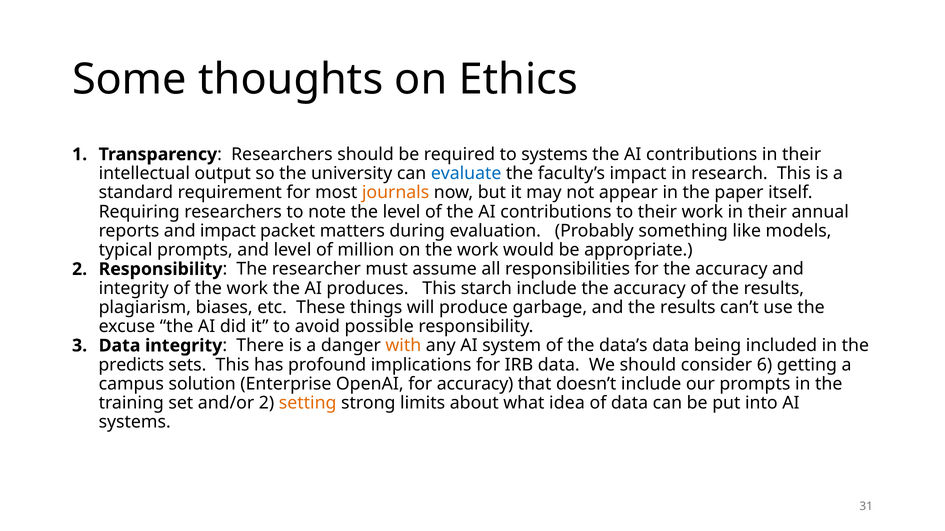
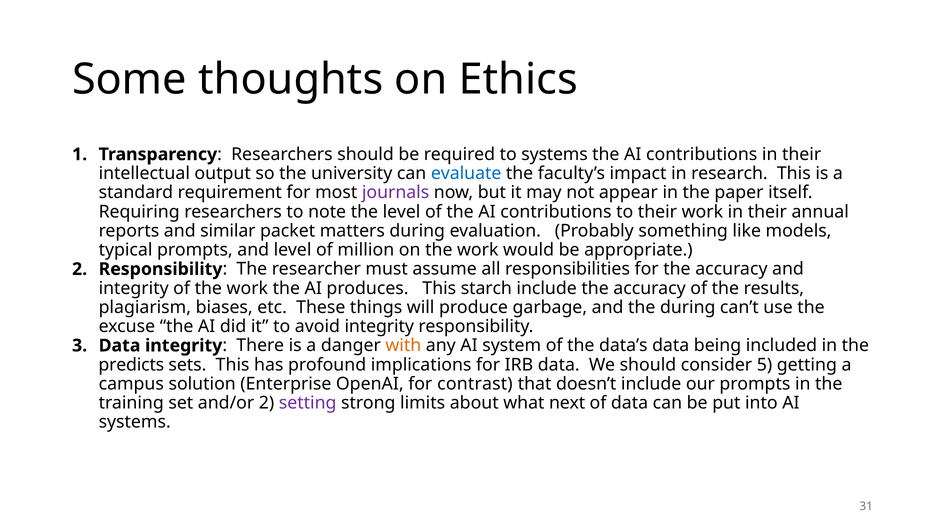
journals colour: orange -> purple
and impact: impact -> similar
and the results: results -> during
avoid possible: possible -> integrity
6: 6 -> 5
for accuracy: accuracy -> contrast
setting colour: orange -> purple
idea: idea -> next
